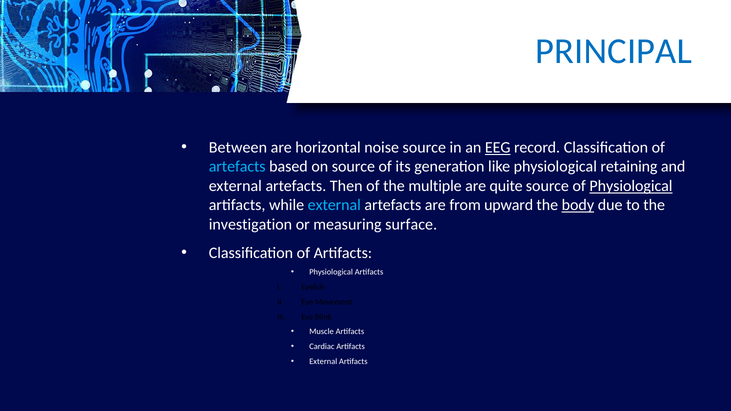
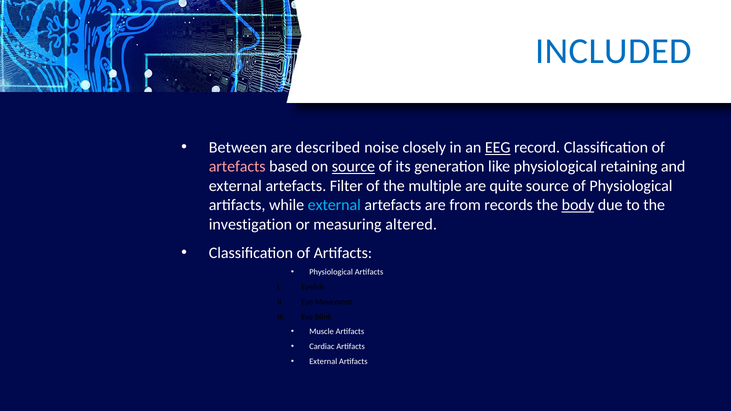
PRINCIPAL: PRINCIPAL -> INCLUDED
horizontal: horizontal -> described
noise source: source -> closely
artefacts at (237, 167) colour: light blue -> pink
source at (353, 167) underline: none -> present
Then: Then -> Filter
Physiological at (631, 186) underline: present -> none
upward: upward -> records
surface: surface -> altered
